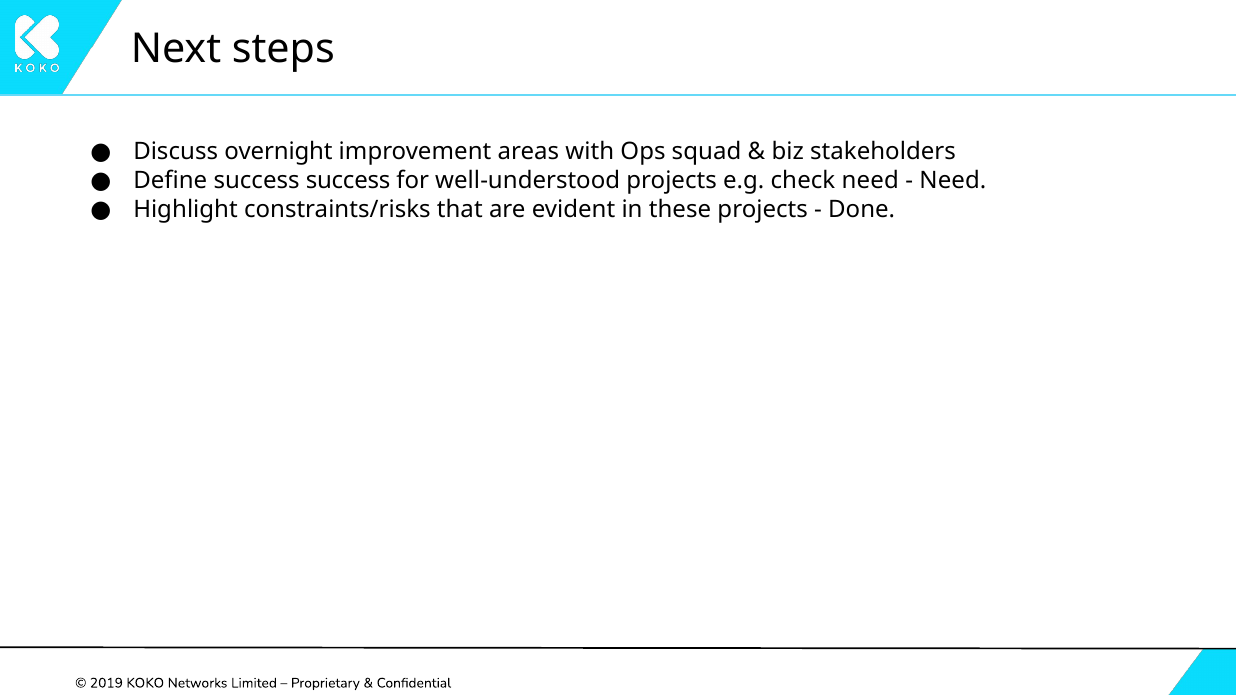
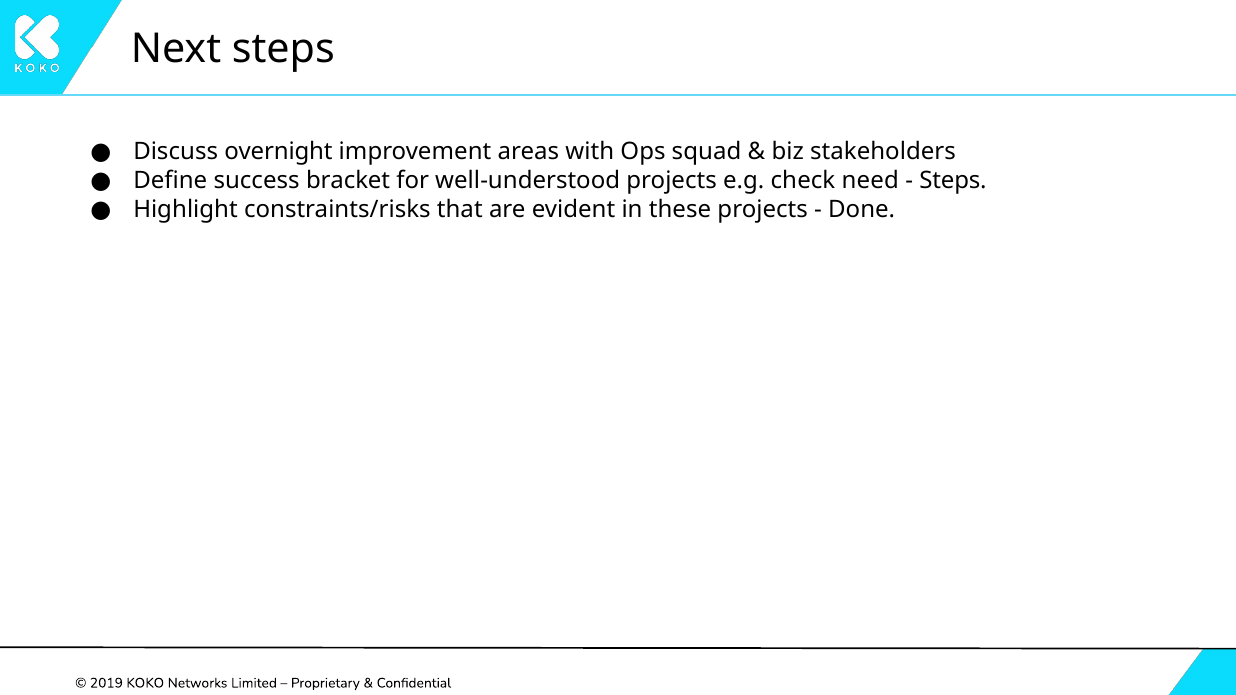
success success: success -> bracket
Need at (953, 181): Need -> Steps
